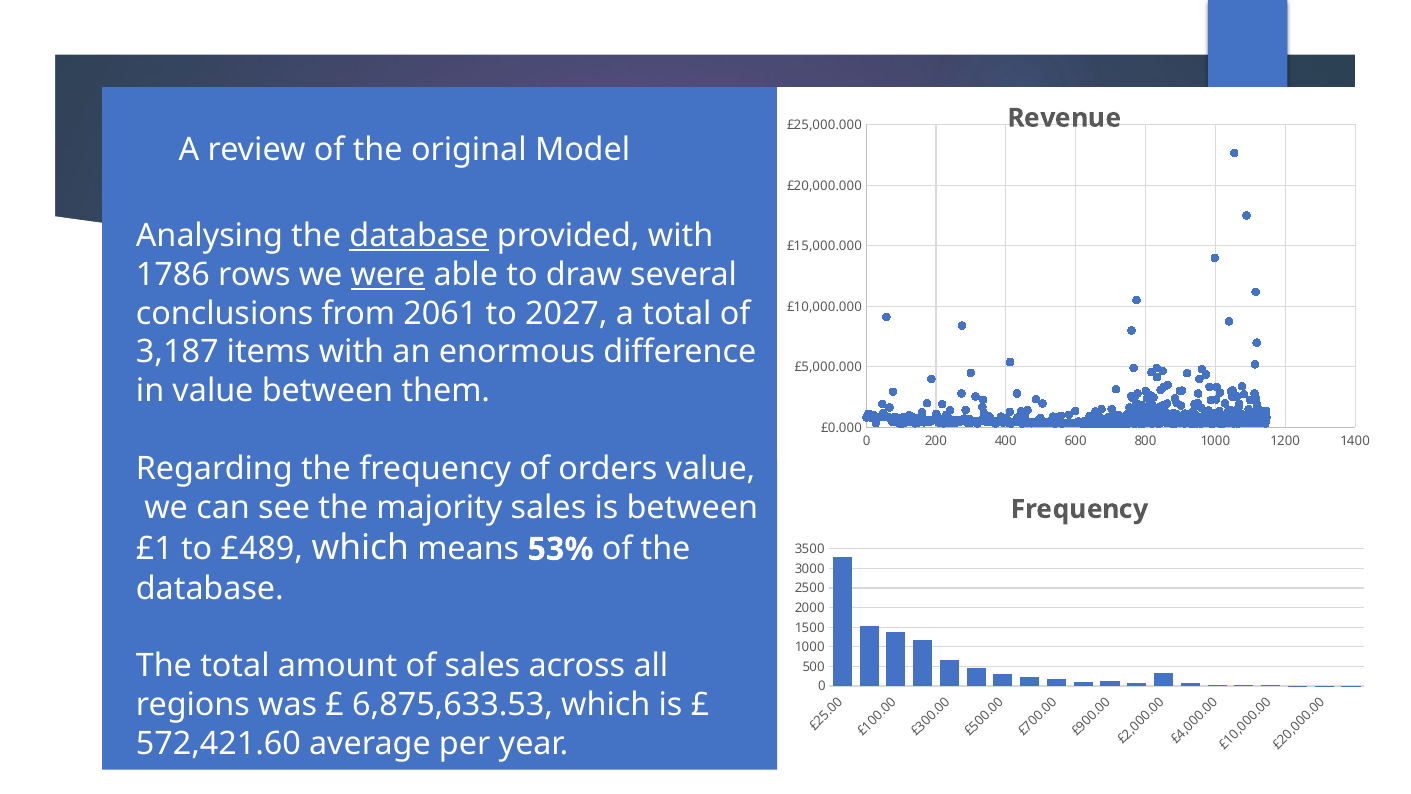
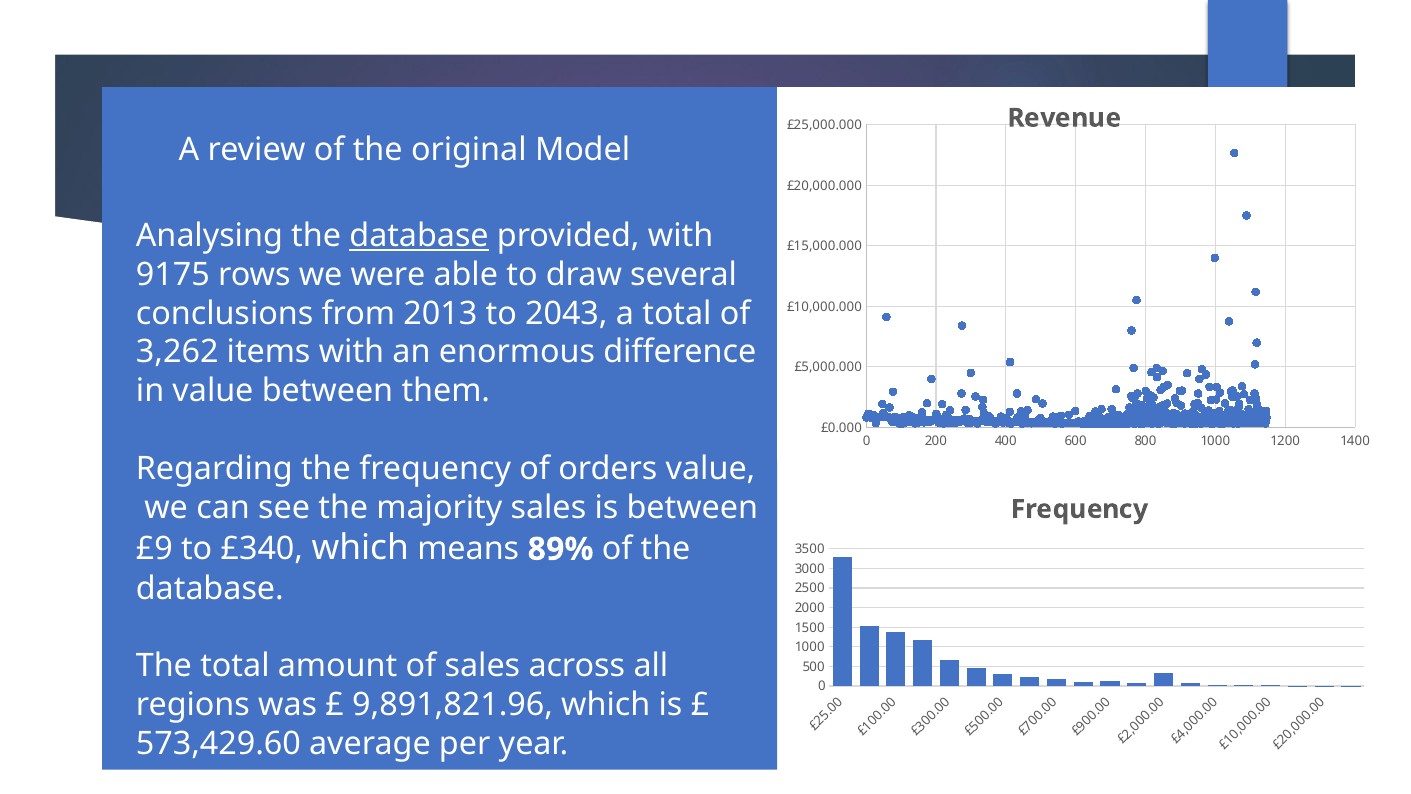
1786: 1786 -> 9175
were underline: present -> none
2061: 2061 -> 2013
2027: 2027 -> 2043
3,187: 3,187 -> 3,262
£1: £1 -> £9
£489: £489 -> £340
53%: 53% -> 89%
6,875,633.53: 6,875,633.53 -> 9,891,821.96
572,421.60: 572,421.60 -> 573,429.60
